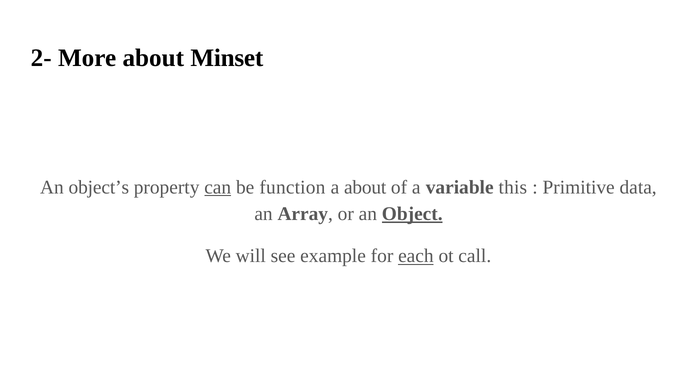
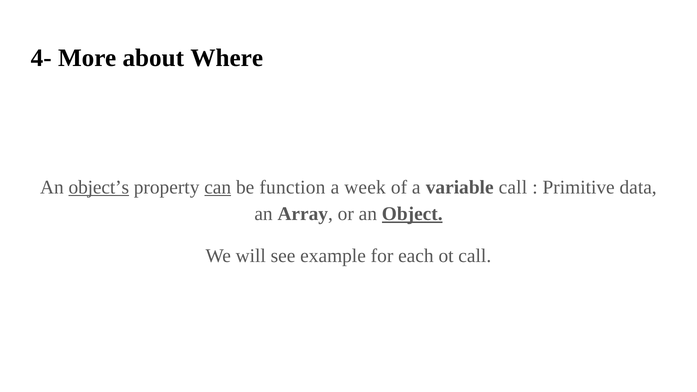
2-: 2- -> 4-
Minset: Minset -> Where
object’s underline: none -> present
a about: about -> week
variable this: this -> call
each underline: present -> none
